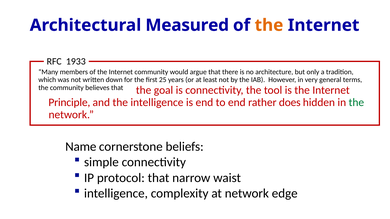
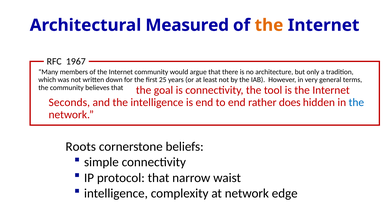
1933: 1933 -> 1967
Principle: Principle -> Seconds
the at (356, 102) colour: green -> blue
Name: Name -> Roots
